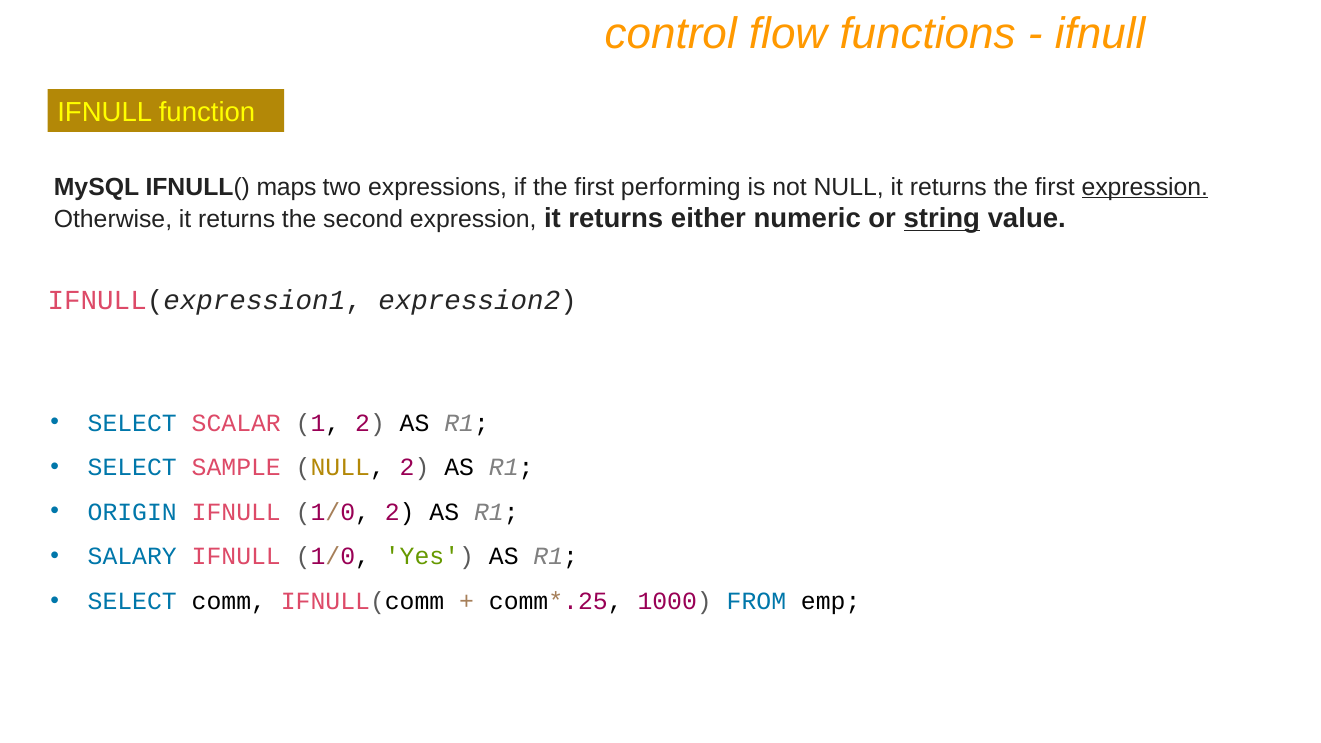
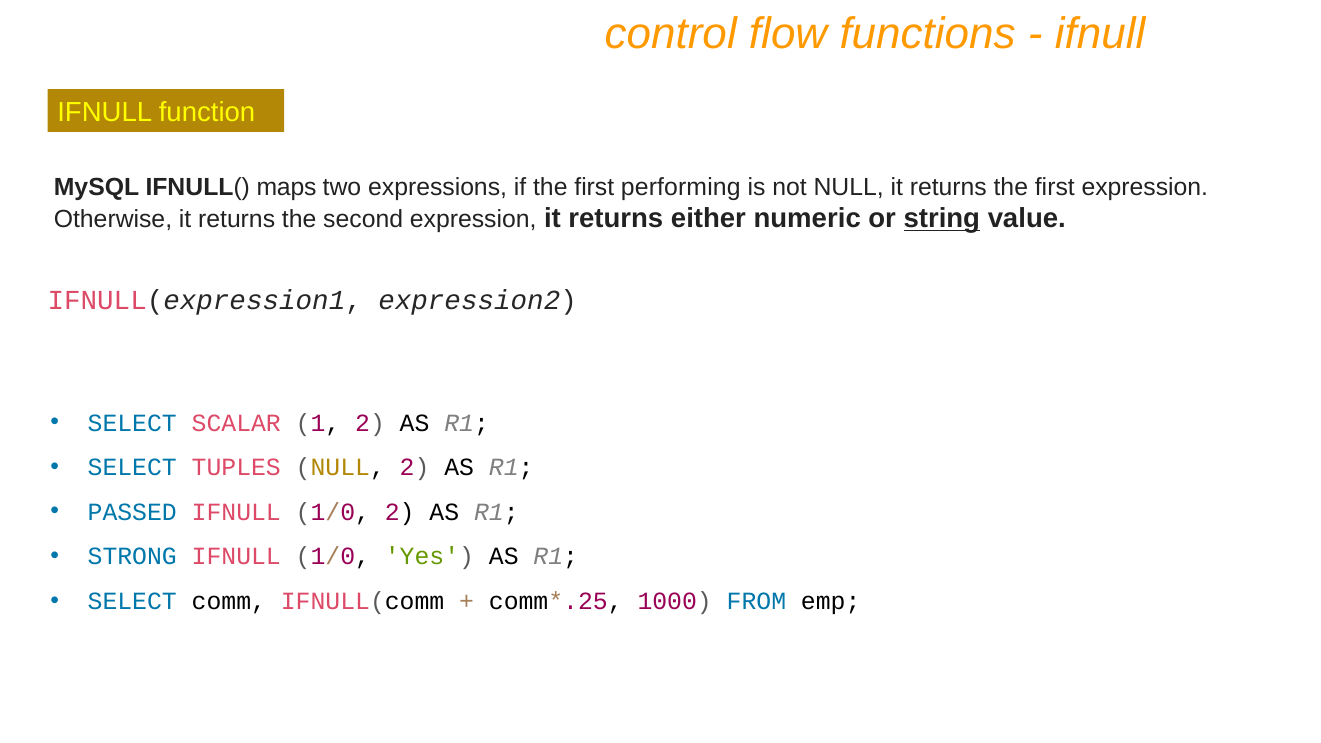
expression at (1145, 187) underline: present -> none
SAMPLE: SAMPLE -> TUPLES
ORIGIN: ORIGIN -> PASSED
SALARY: SALARY -> STRONG
